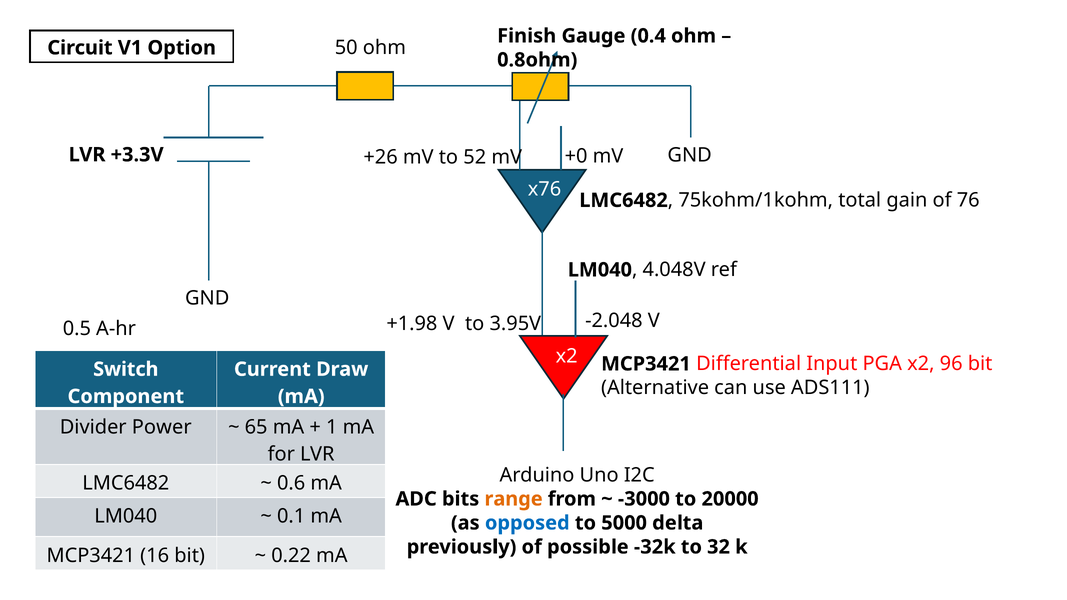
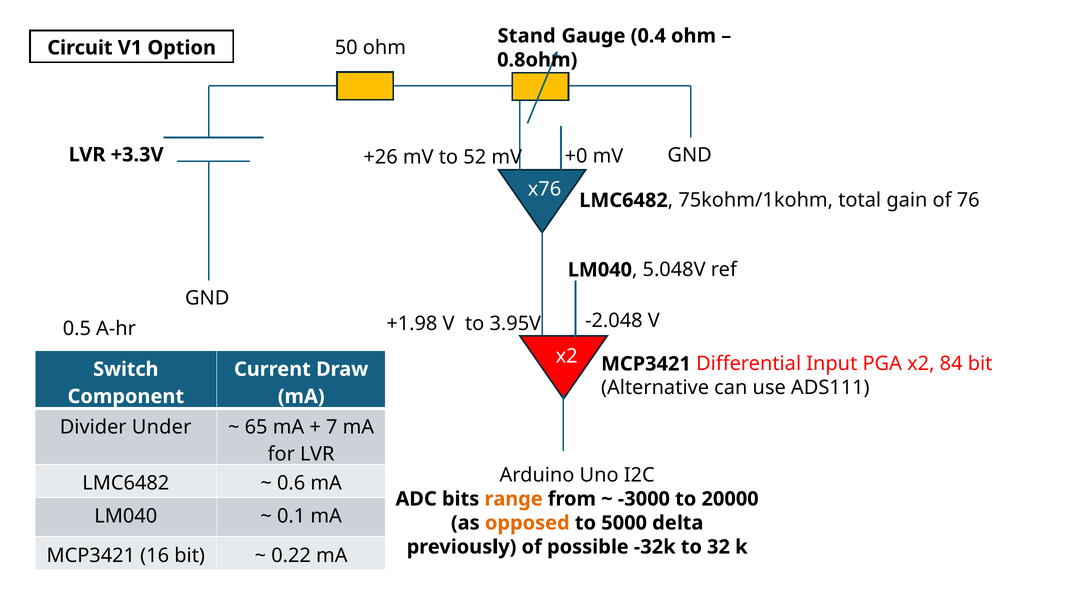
Finish: Finish -> Stand
4.048V: 4.048V -> 5.048V
96: 96 -> 84
Power: Power -> Under
1: 1 -> 7
opposed colour: blue -> orange
